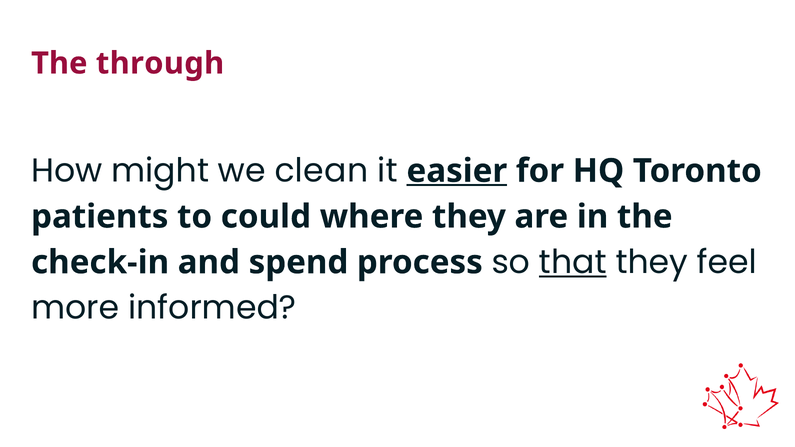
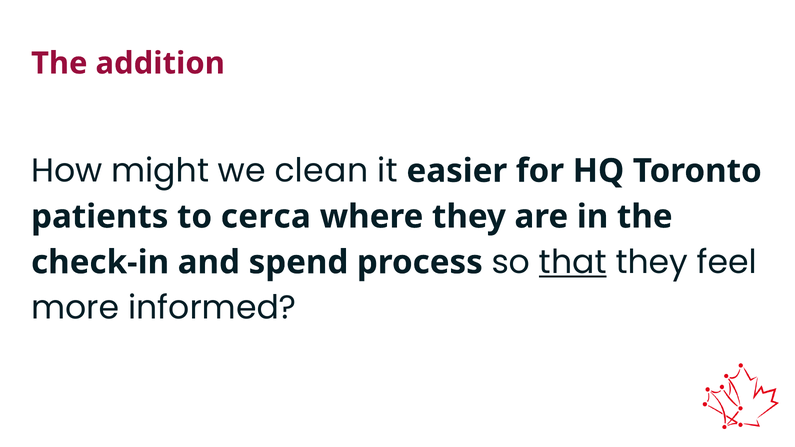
through: through -> addition
easier underline: present -> none
could: could -> cerca
